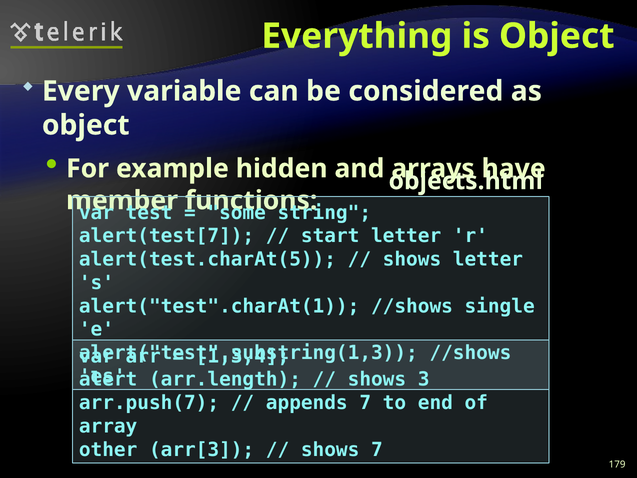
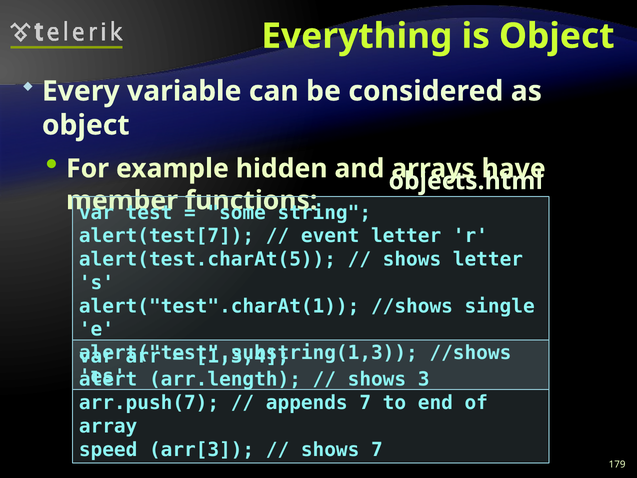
start: start -> event
other: other -> speed
